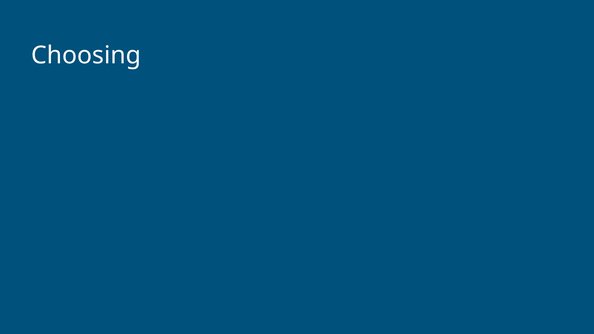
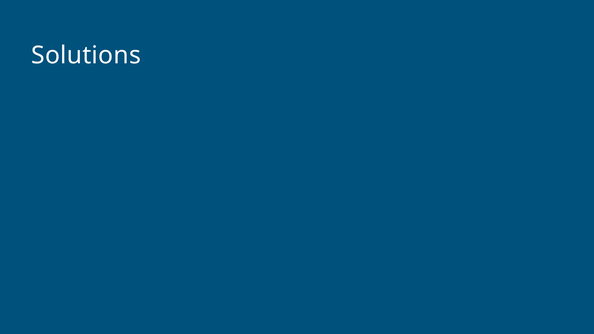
Choosing: Choosing -> Solutions
